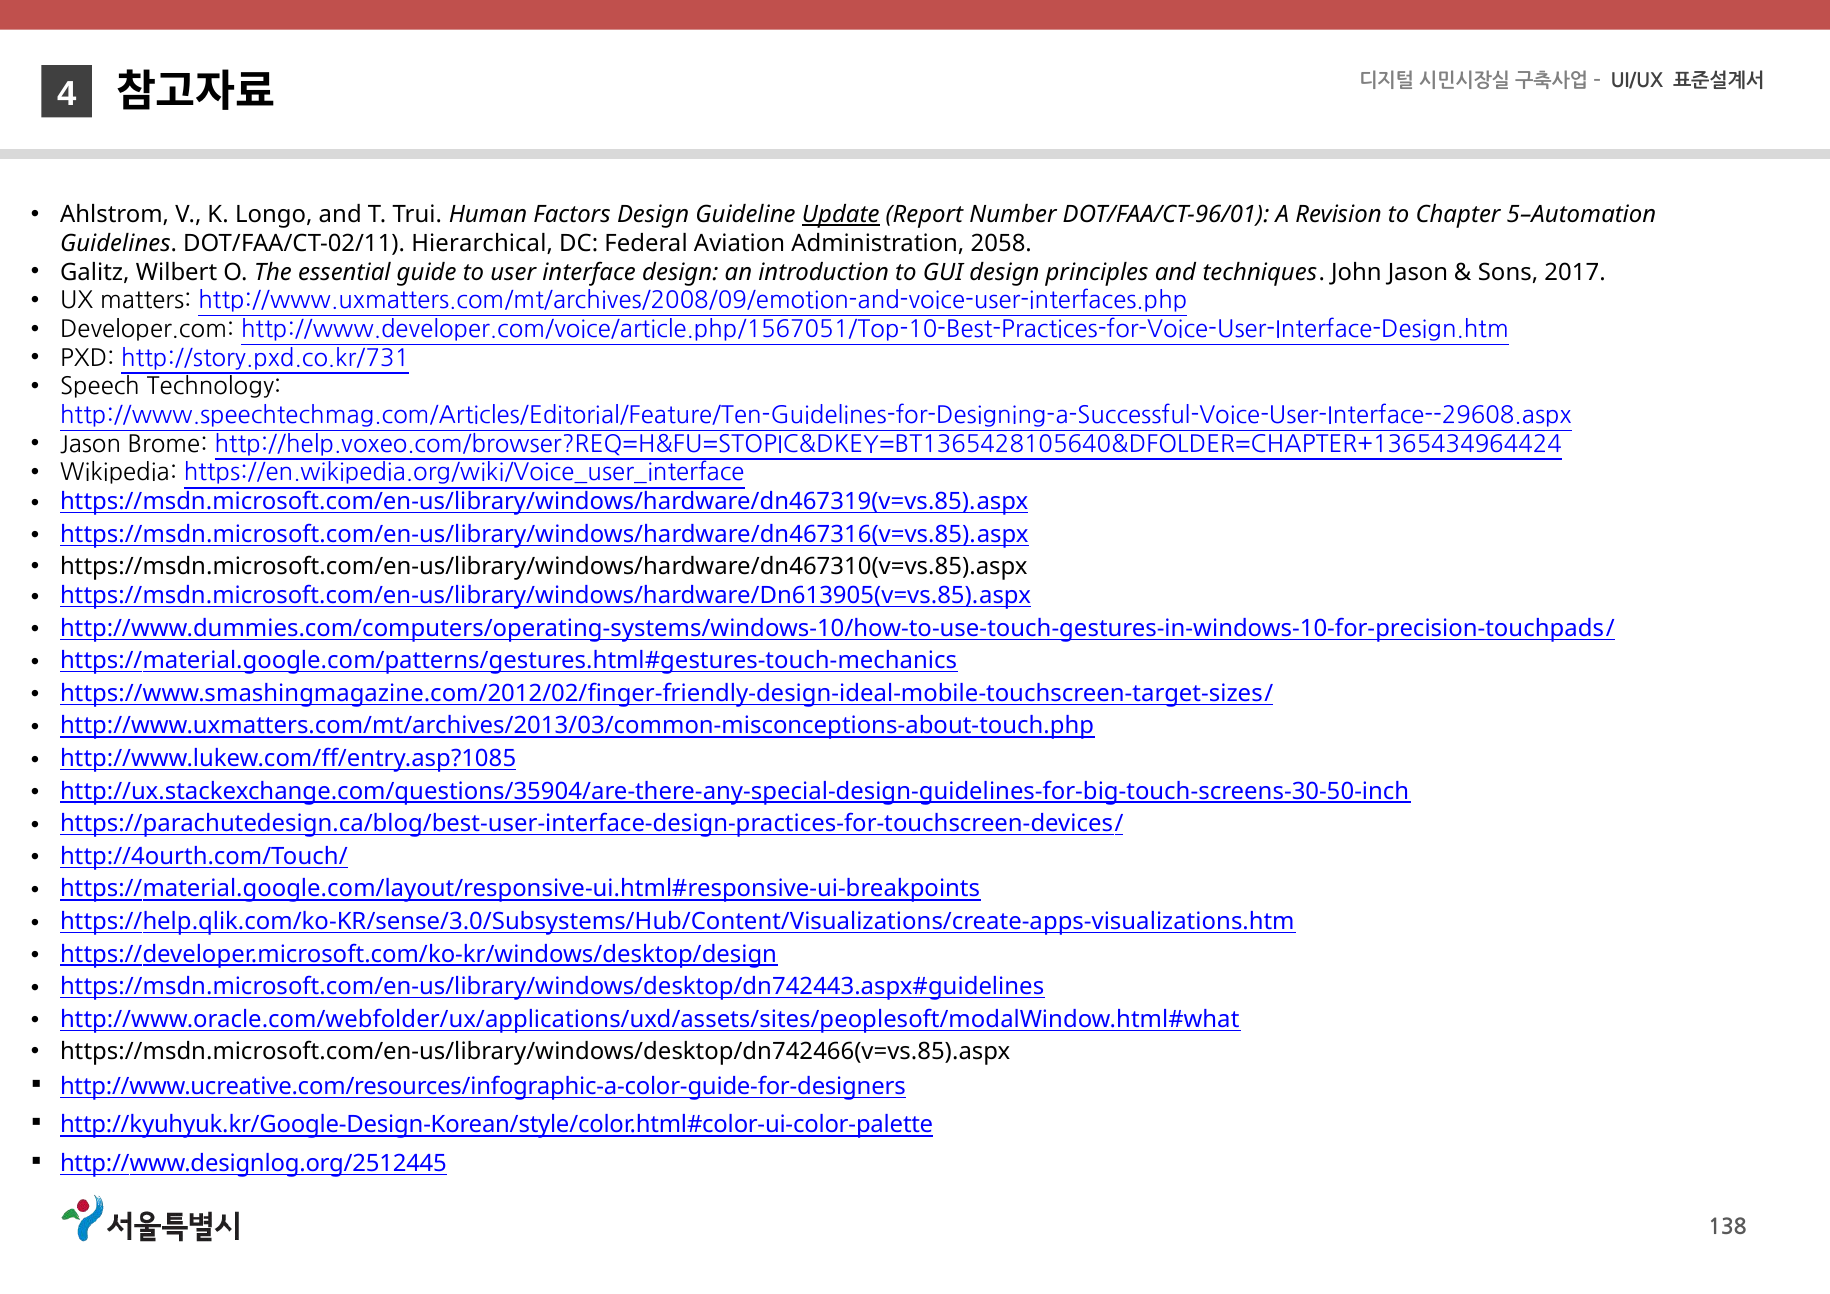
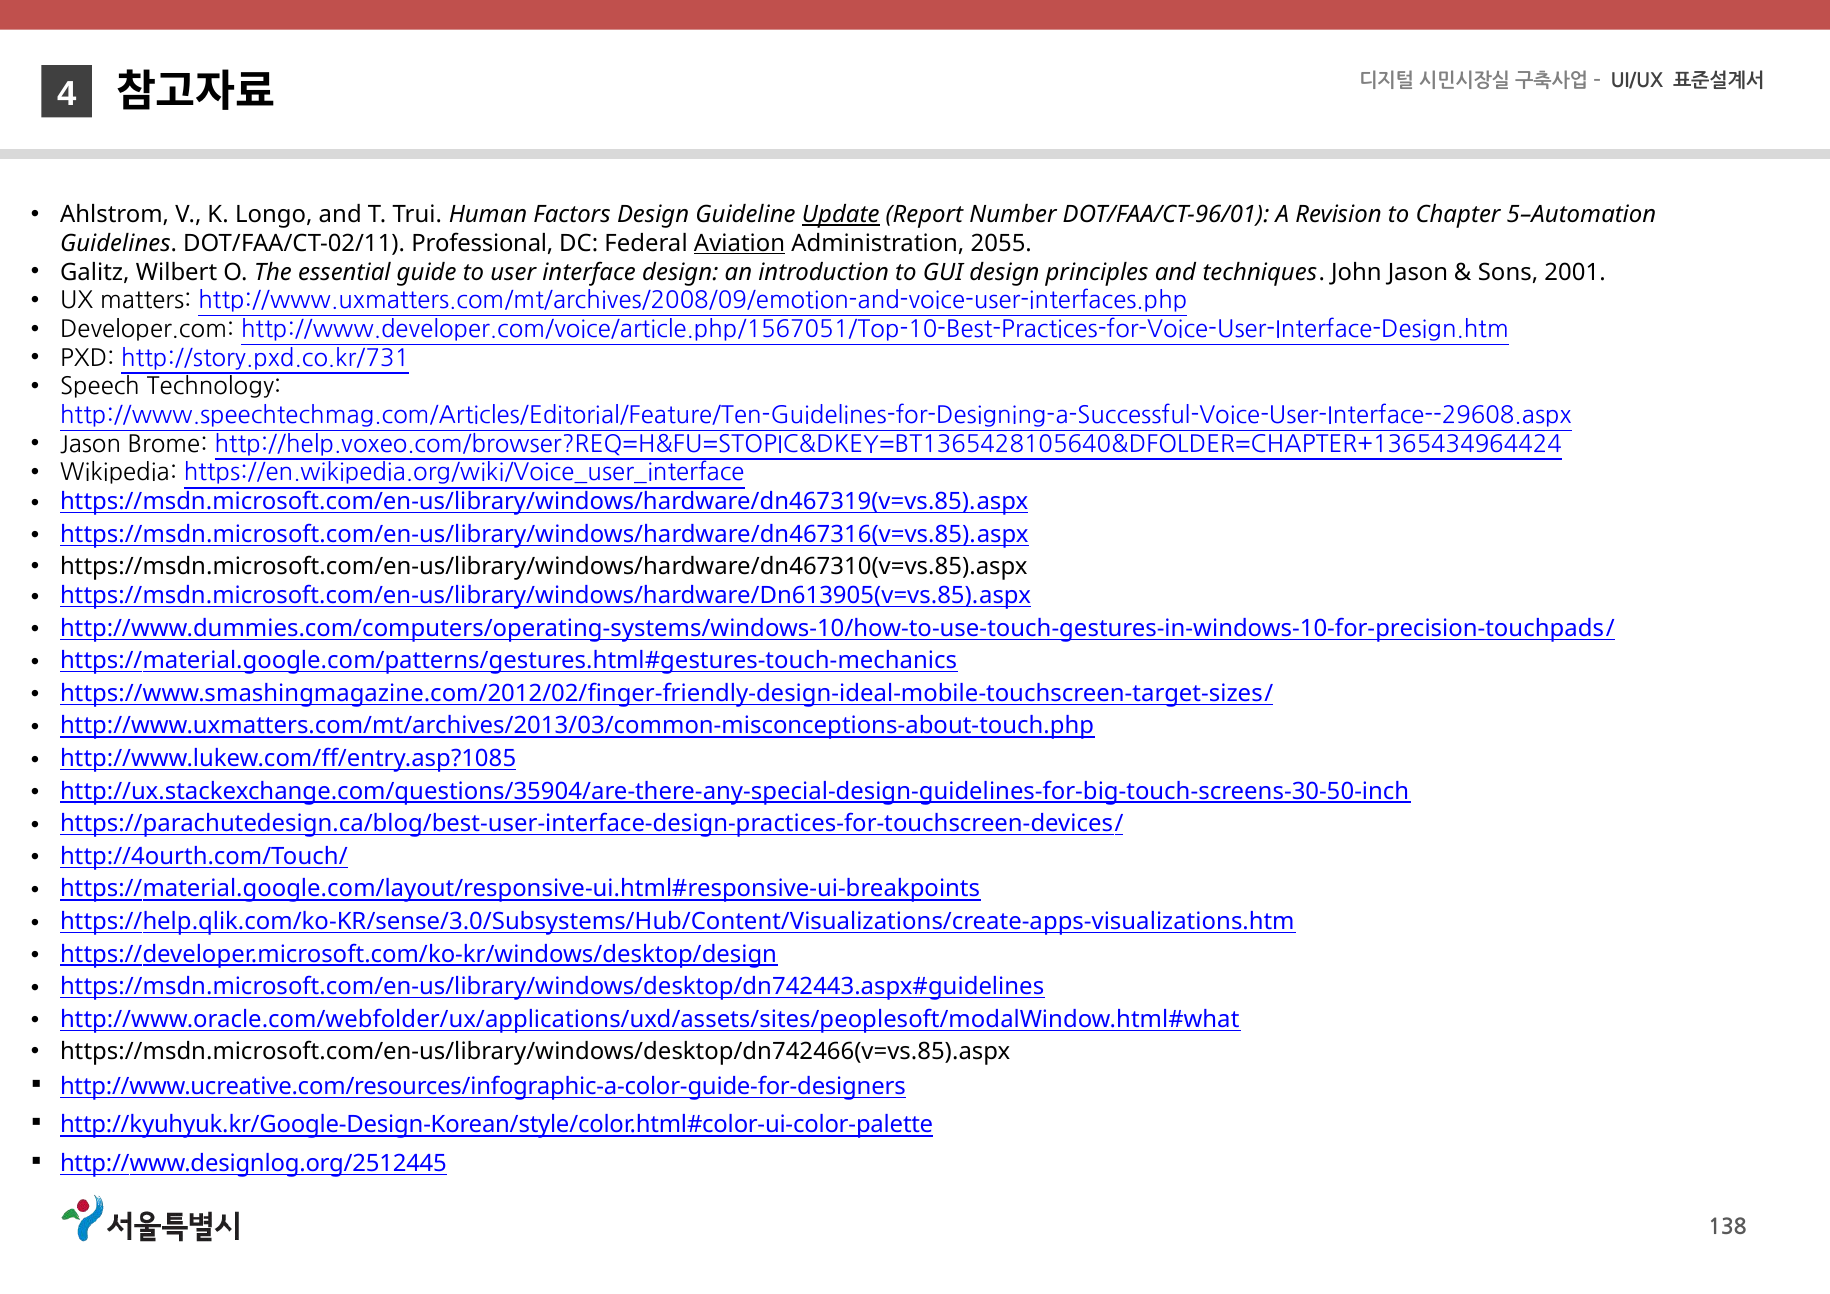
Hierarchical: Hierarchical -> Professional
Aviation underline: none -> present
2058: 2058 -> 2055
2017: 2017 -> 2001
